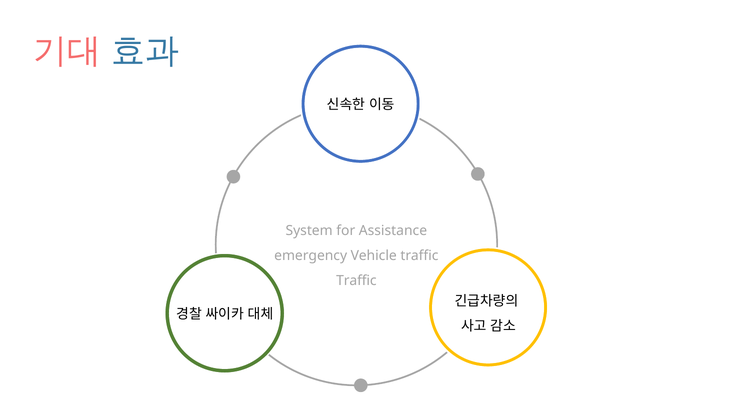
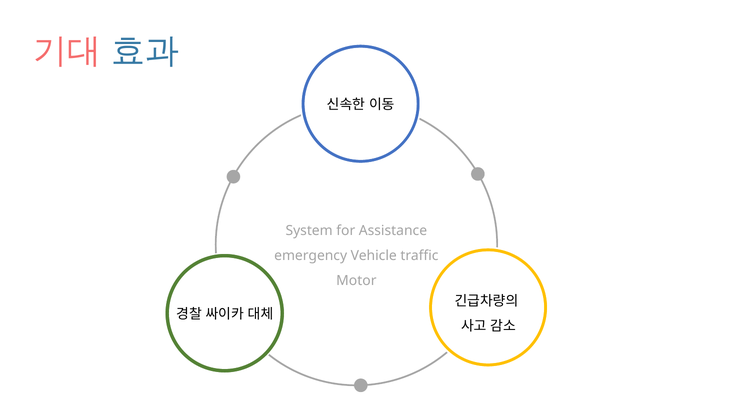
Traffic at (356, 280): Traffic -> Motor
